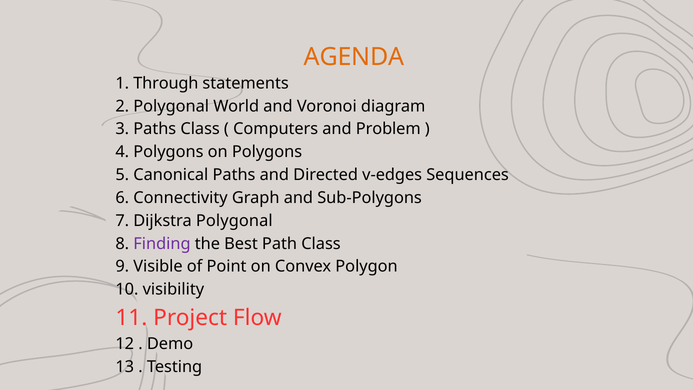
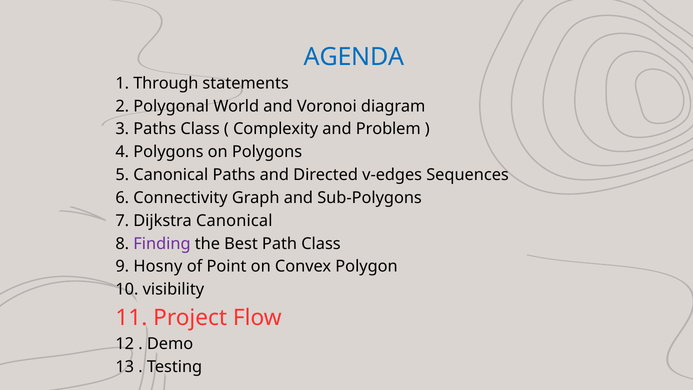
AGENDA colour: orange -> blue
Computers: Computers -> Complexity
Dijkstra Polygonal: Polygonal -> Canonical
Visible: Visible -> Hosny
